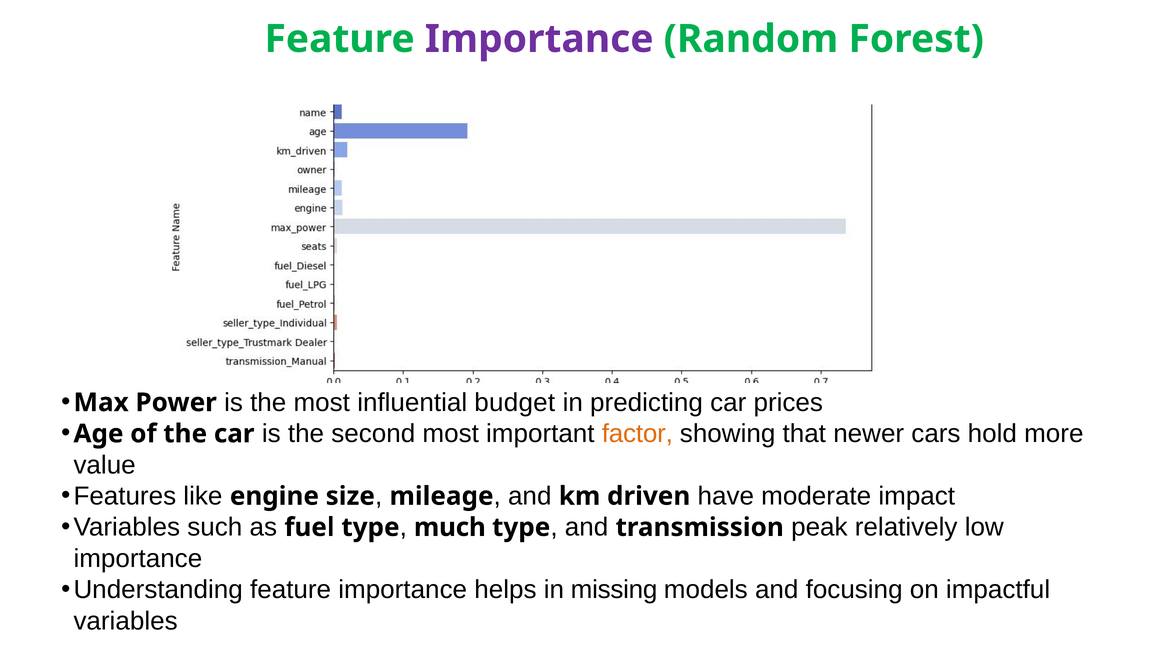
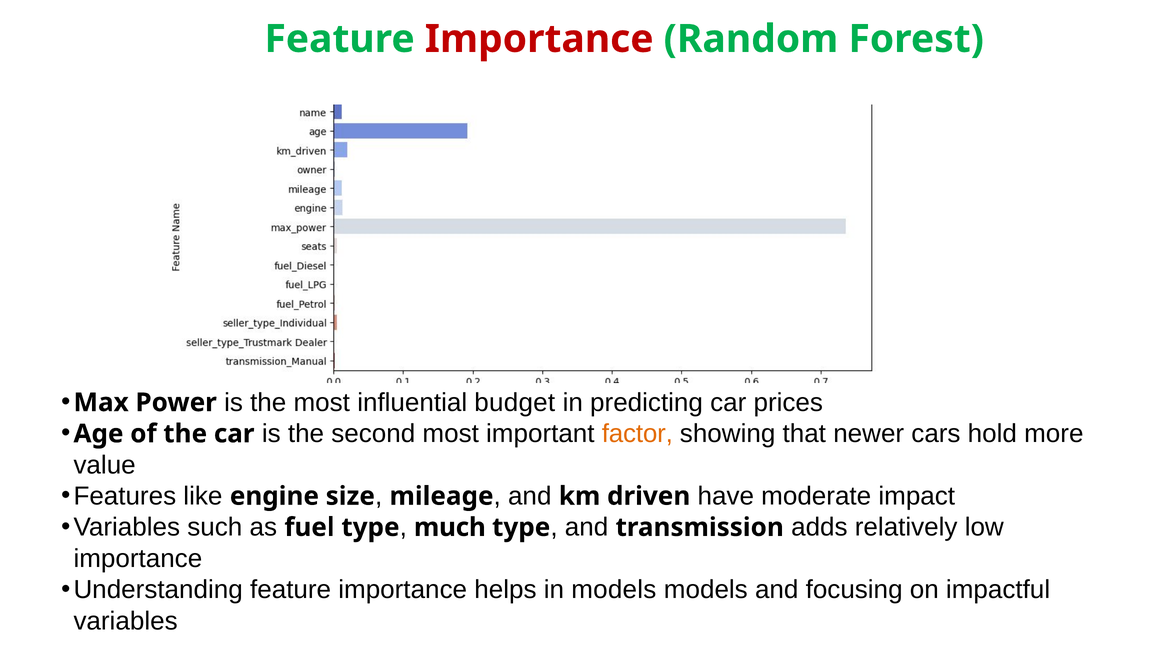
Importance at (539, 39) colour: purple -> red
peak: peak -> adds
in missing: missing -> models
